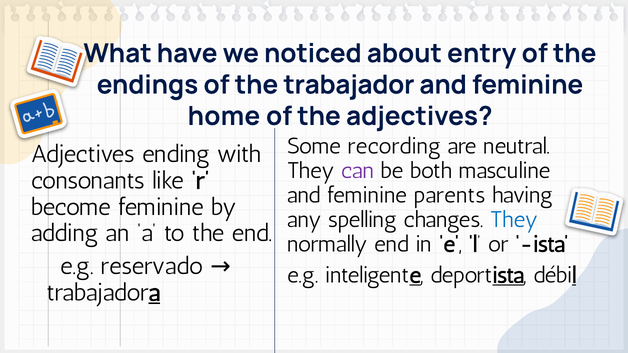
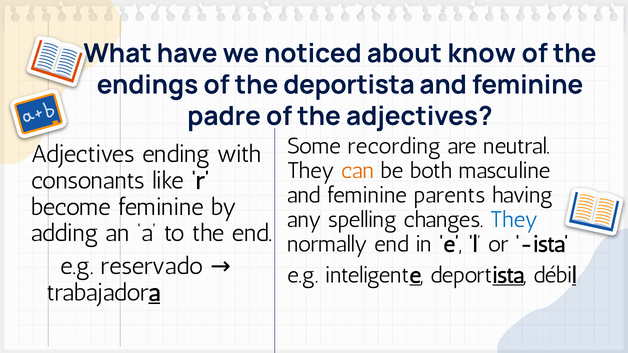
entry: entry -> know
the trabajador: trabajador -> deportista
home: home -> padre
can colour: purple -> orange
